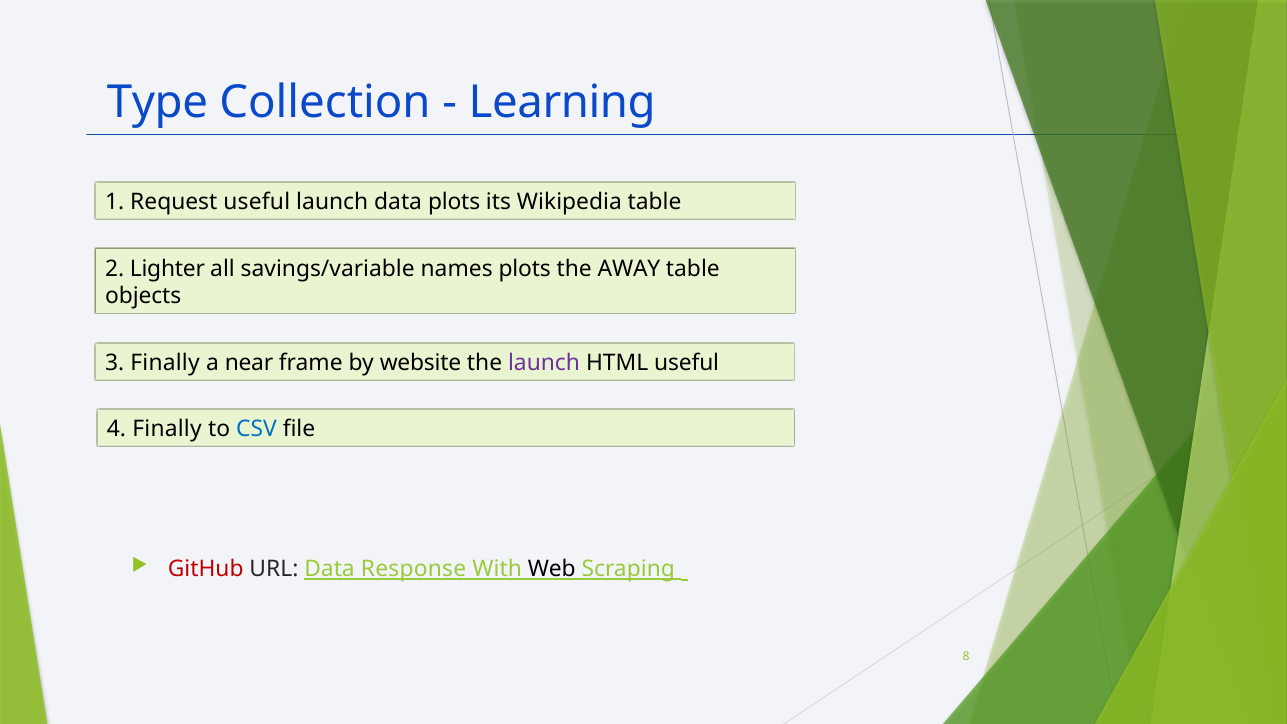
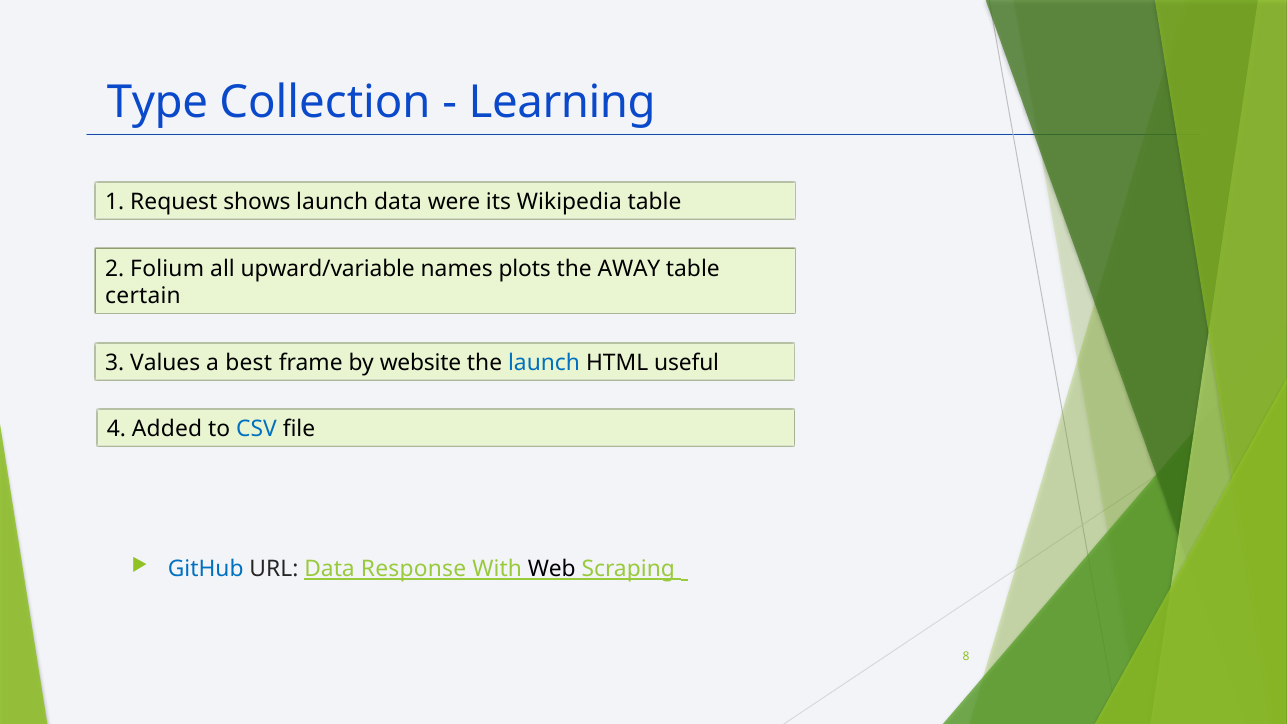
Request useful: useful -> shows
data plots: plots -> were
Lighter: Lighter -> Folium
savings/variable: savings/variable -> upward/variable
objects: objects -> certain
3 Finally: Finally -> Values
near: near -> best
launch at (544, 363) colour: purple -> blue
4 Finally: Finally -> Added
GitHub colour: red -> blue
